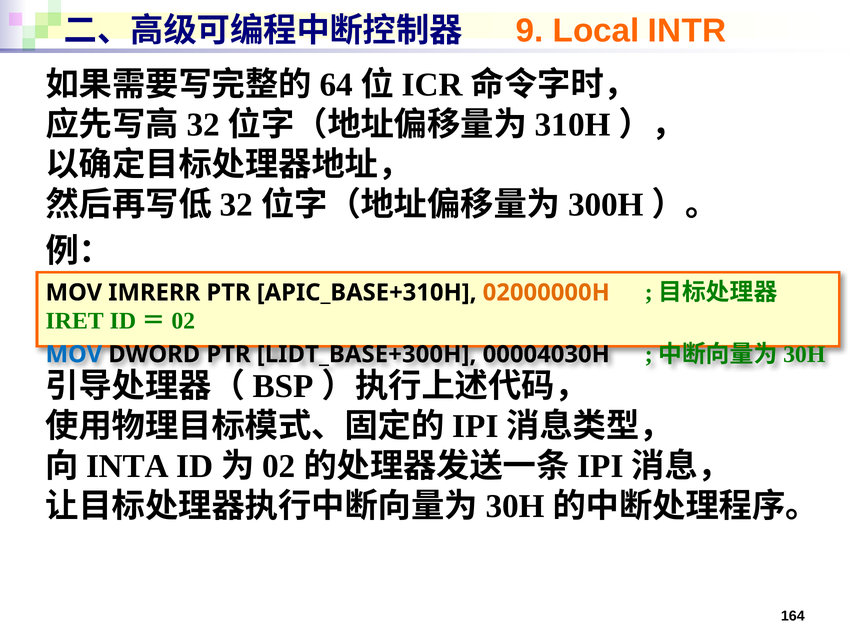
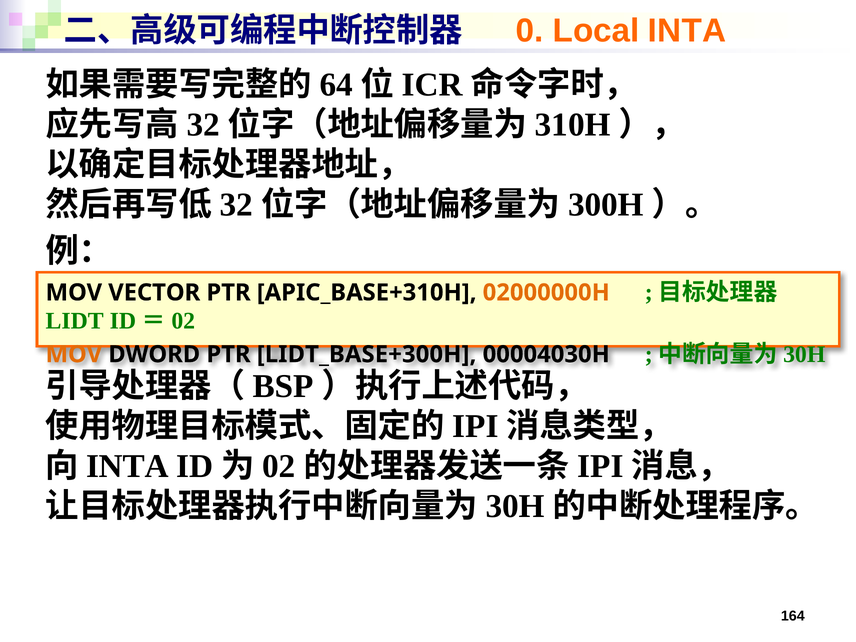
9: 9 -> 0
Local INTR: INTR -> INTA
IMRERR: IMRERR -> VECTOR
IRET: IRET -> LIDT
MOV at (74, 354) colour: blue -> orange
